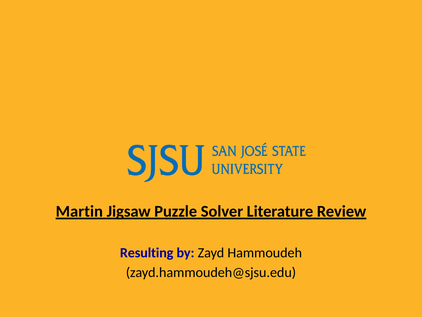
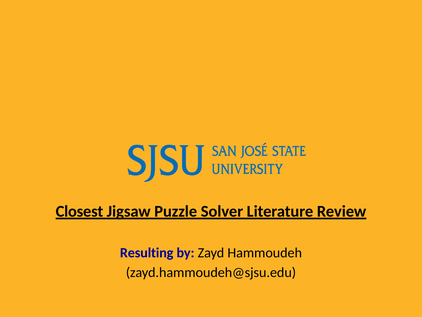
Martin: Martin -> Closest
